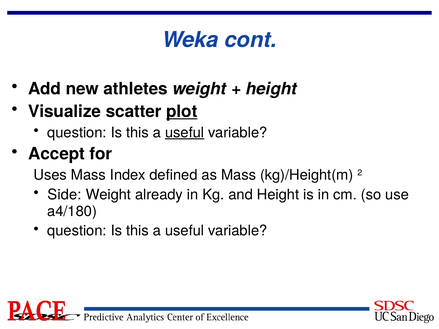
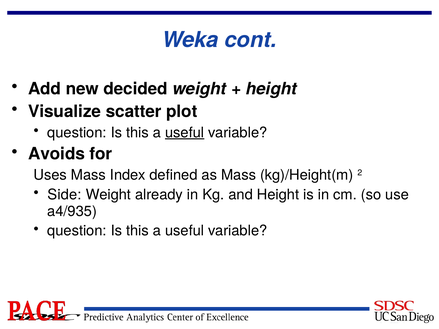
athletes: athletes -> decided
plot underline: present -> none
Accept: Accept -> Avoids
a4/180: a4/180 -> a4/935
